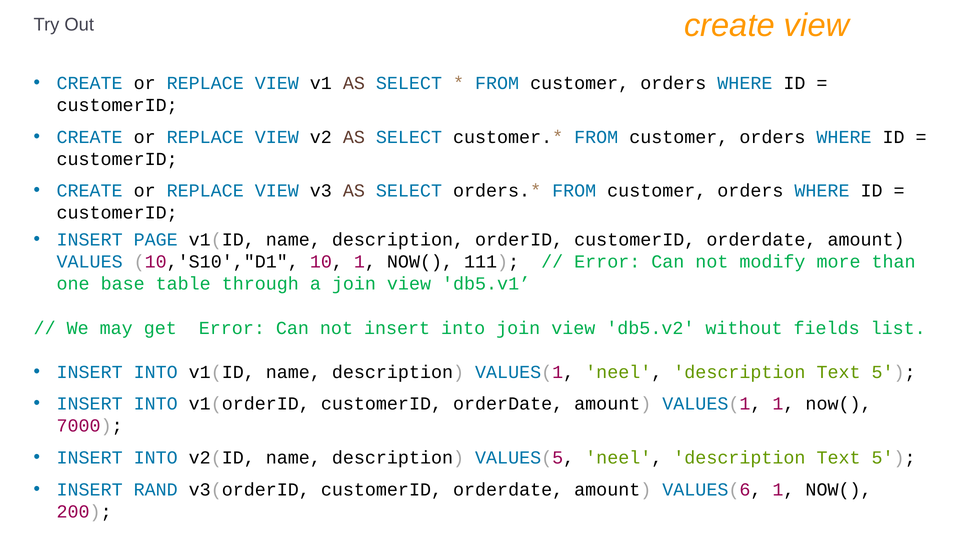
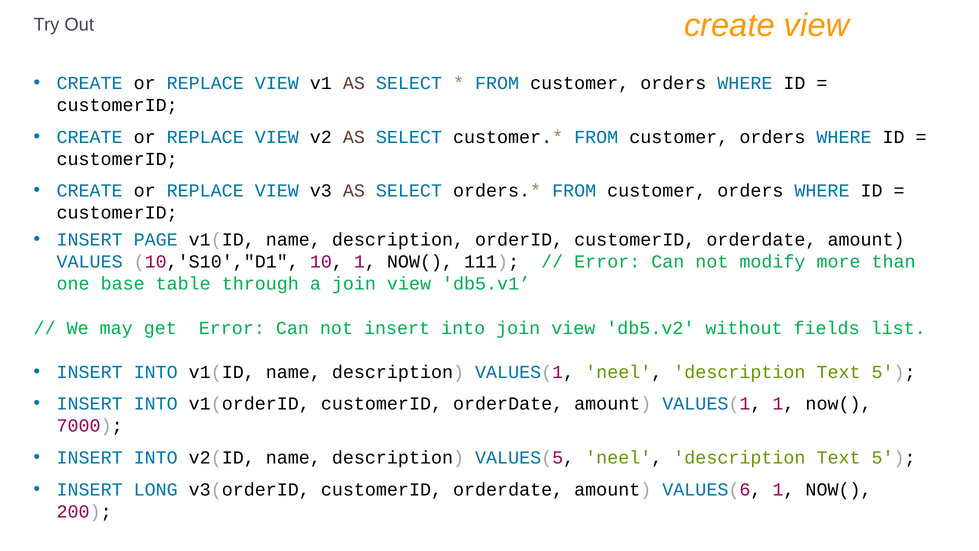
RAND: RAND -> LONG
